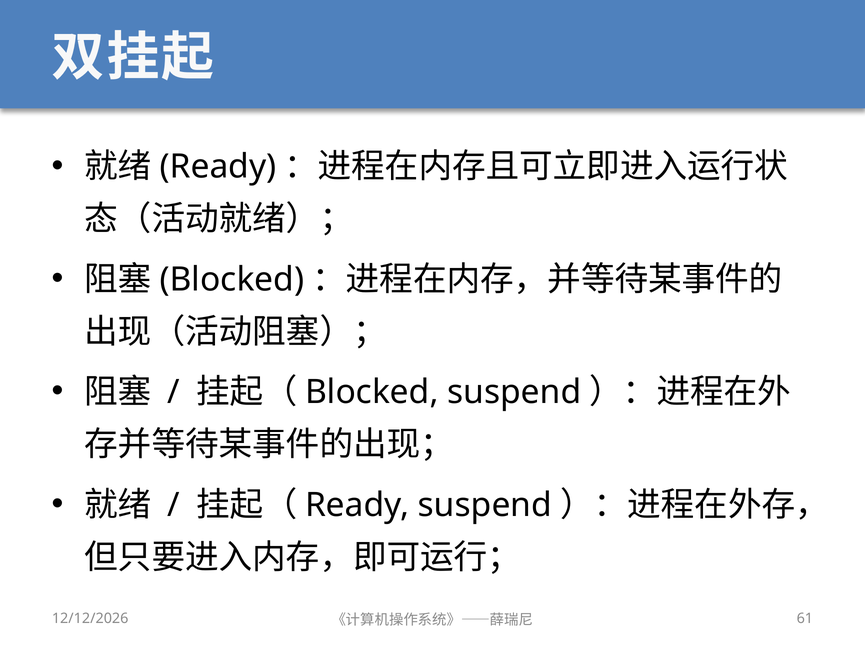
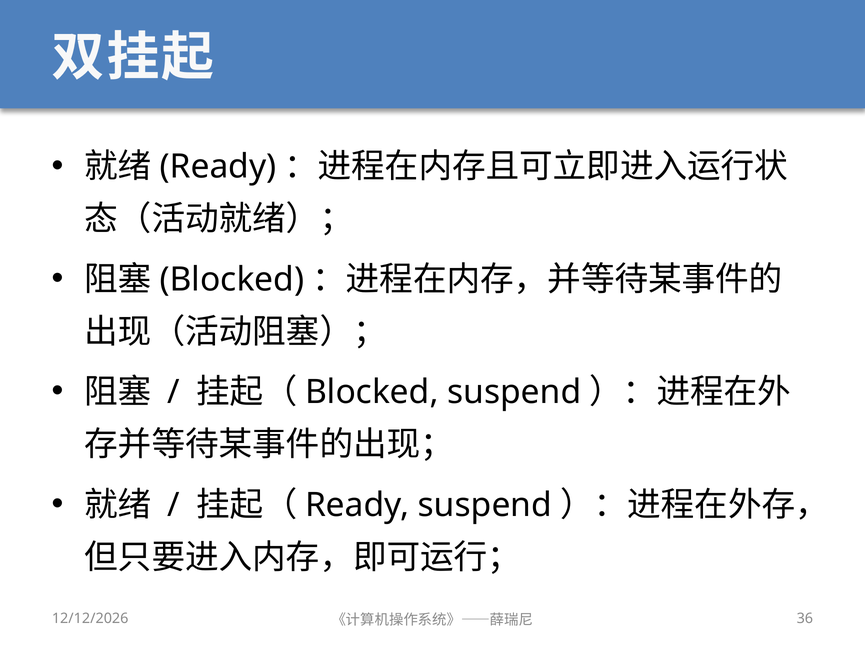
61: 61 -> 36
